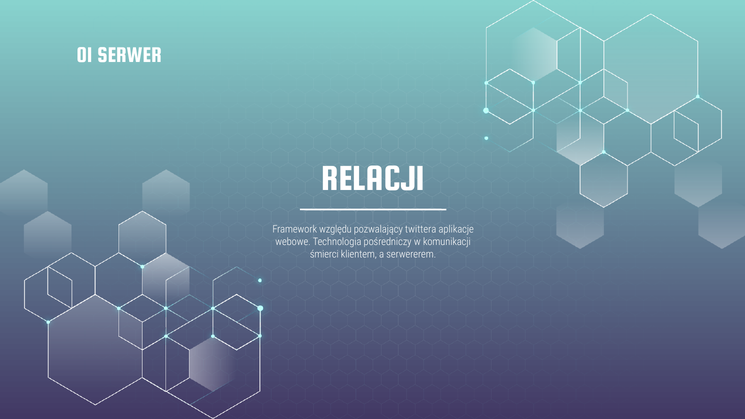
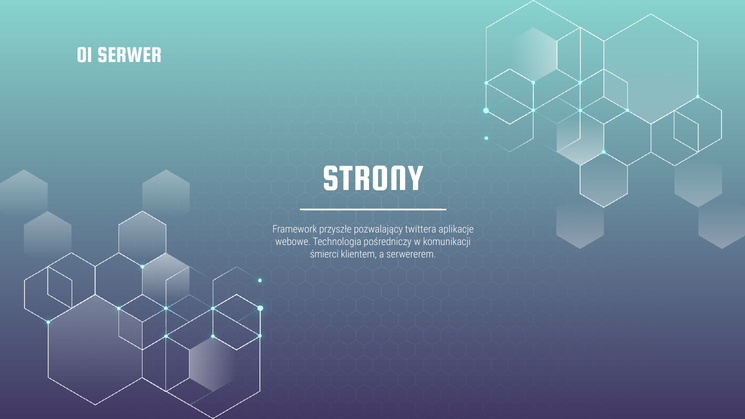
RELACJI: RELACJI -> STRONY
względu: względu -> przyszłe
